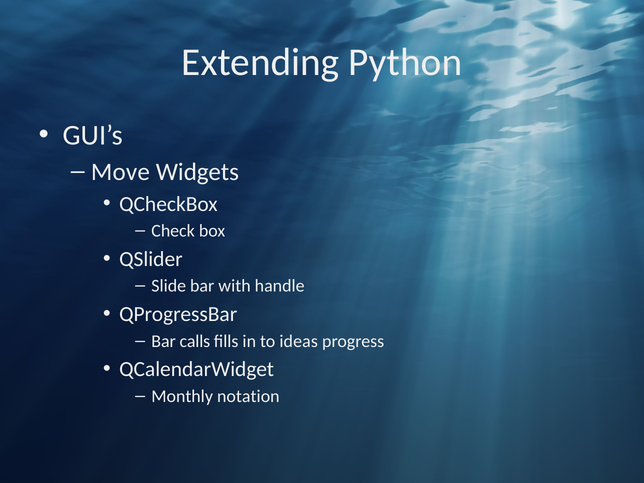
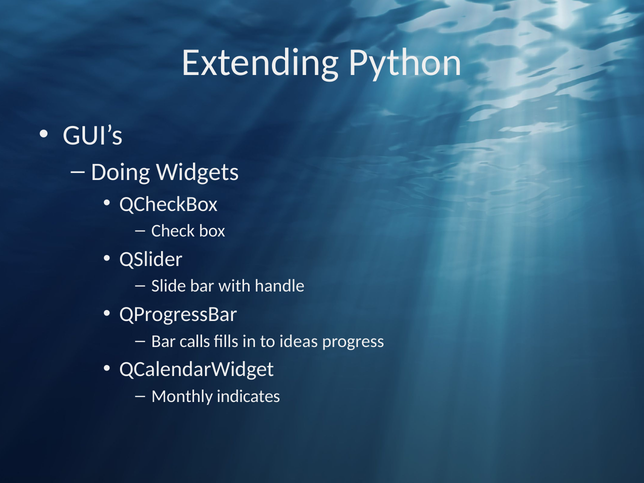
Move: Move -> Doing
notation: notation -> indicates
